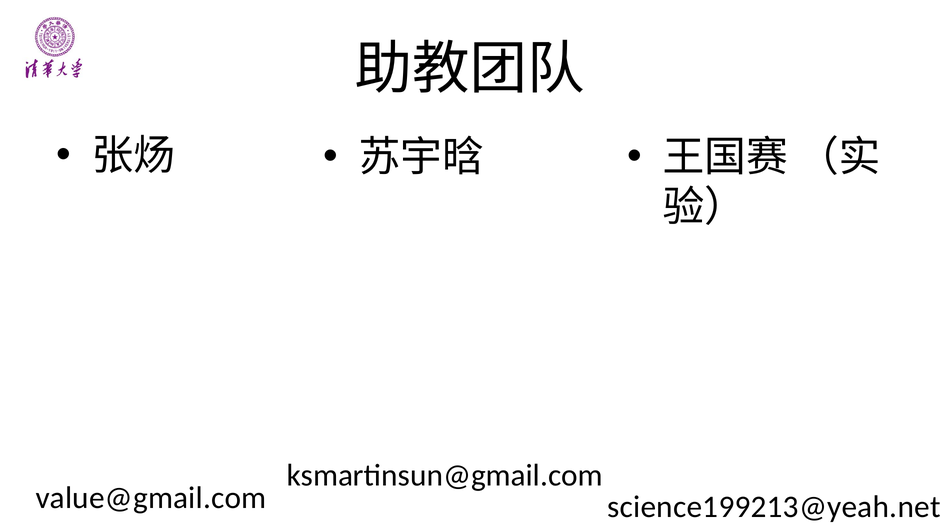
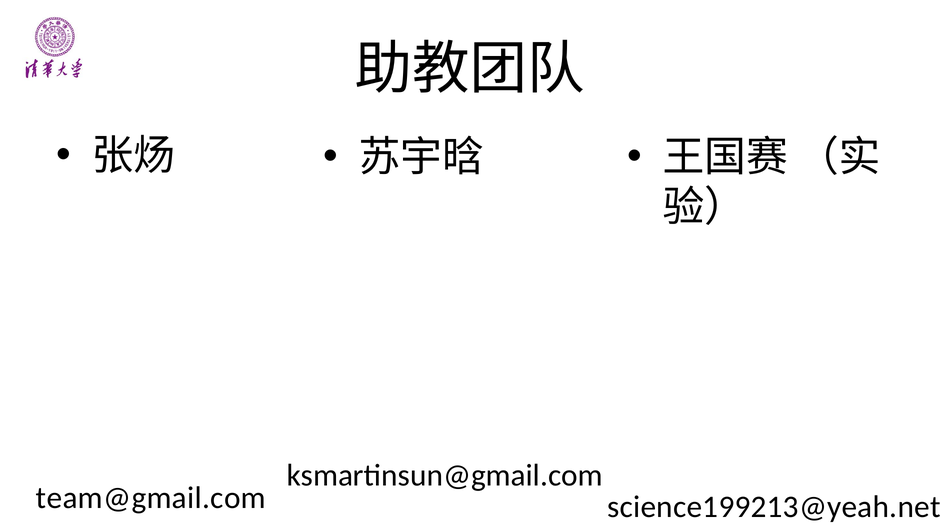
value@gmail.com: value@gmail.com -> team@gmail.com
